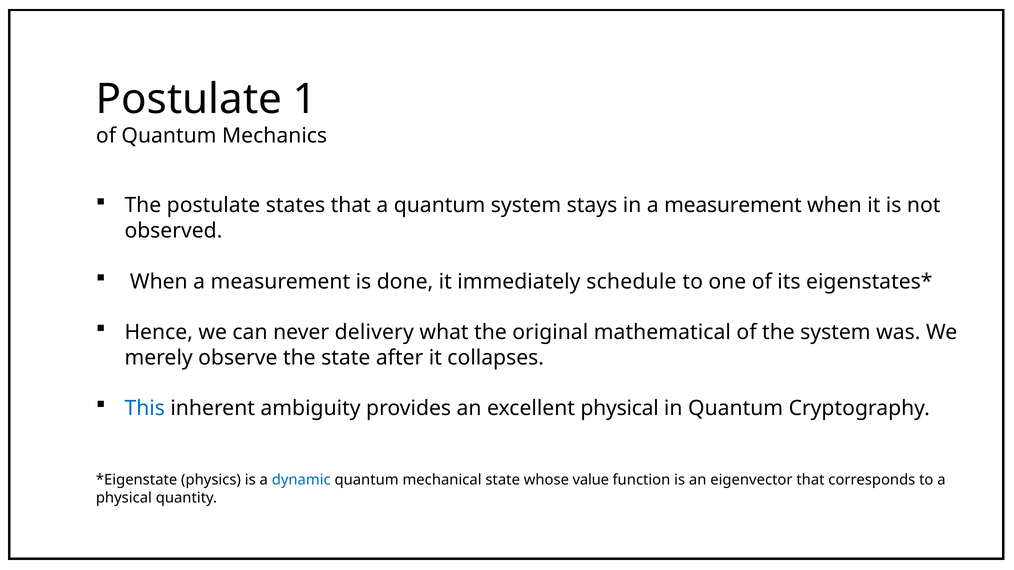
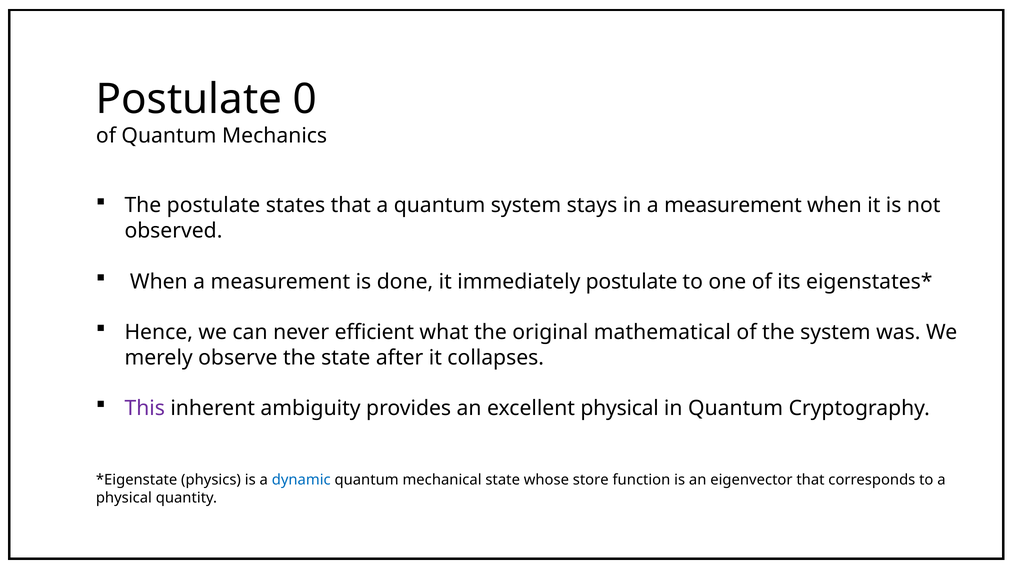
1: 1 -> 0
immediately schedule: schedule -> postulate
delivery: delivery -> eﬃcient
This colour: blue -> purple
value: value -> store
